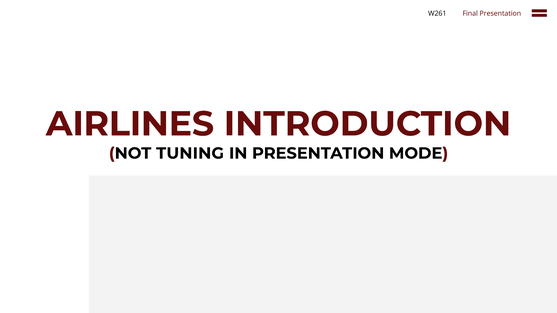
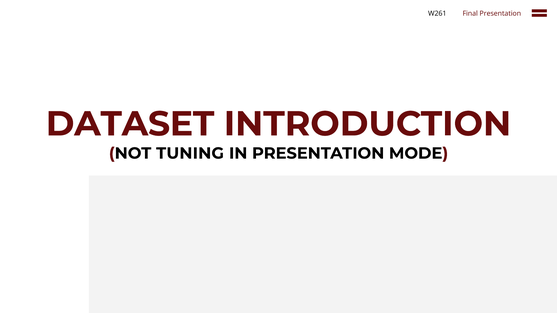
AIRLINES: AIRLINES -> DATASET
